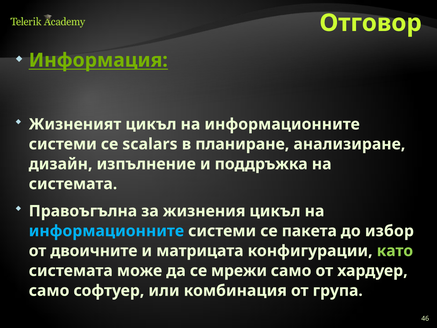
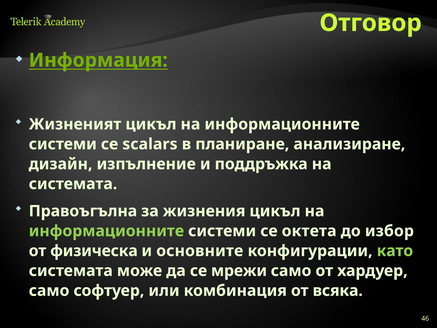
информационните at (106, 231) colour: light blue -> light green
пакета: пакета -> октета
двоичните: двоичните -> физическа
матрицата: матрицата -> основните
група: група -> всяка
